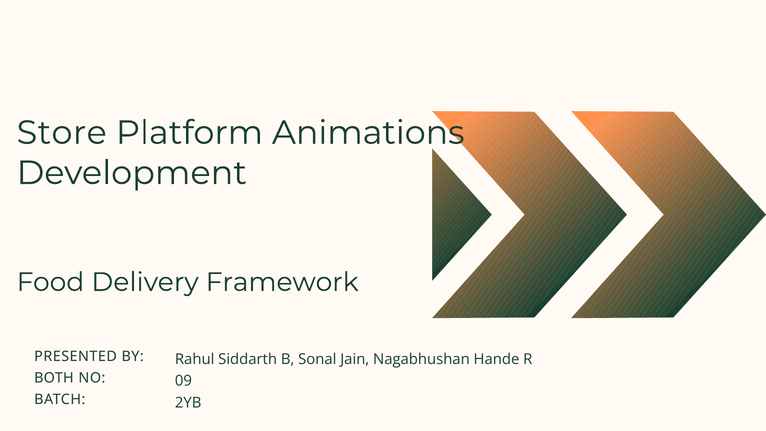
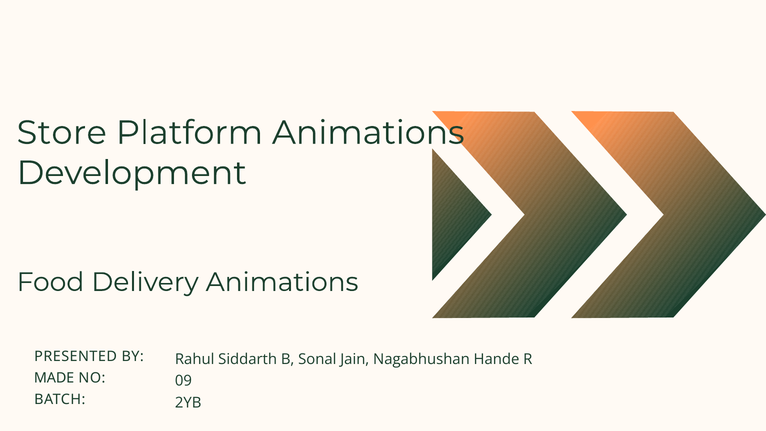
Delivery Framework: Framework -> Animations
BOTH: BOTH -> MADE
